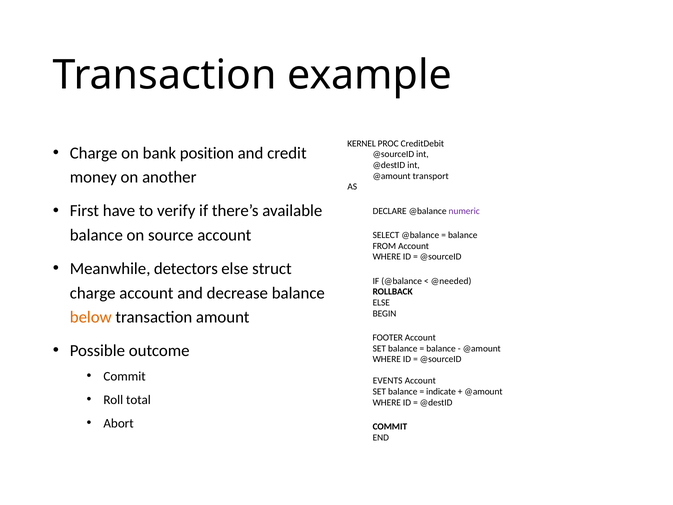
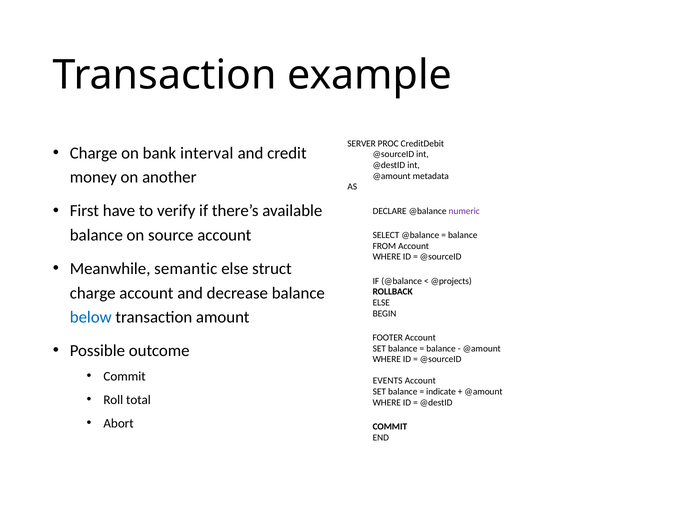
KERNEL: KERNEL -> SERVER
position: position -> interval
transport: transport -> metadata
detectors: detectors -> semantic
@needed: @needed -> @projects
below colour: orange -> blue
